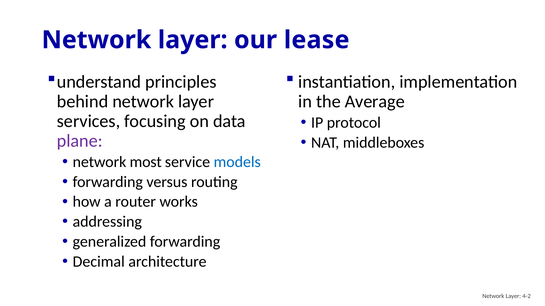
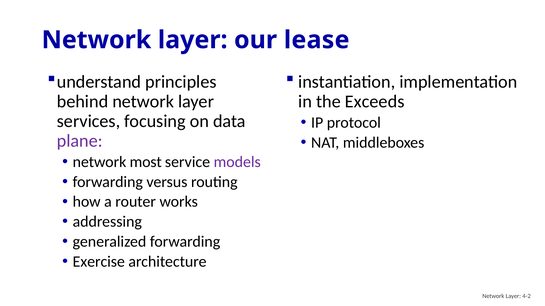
Average: Average -> Exceeds
models colour: blue -> purple
Decimal: Decimal -> Exercise
